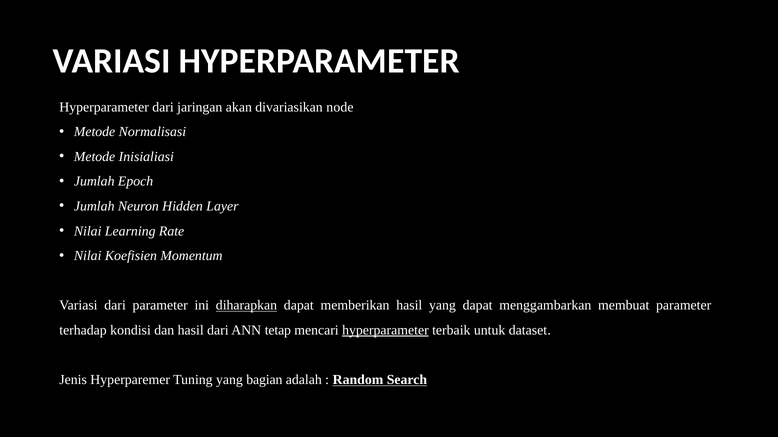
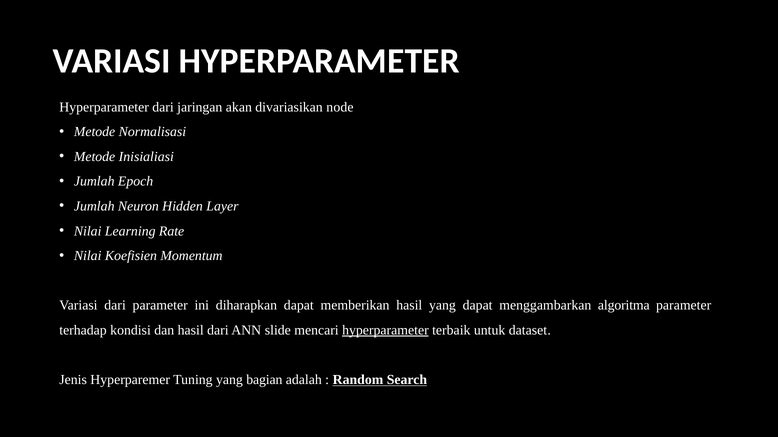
diharapkan underline: present -> none
membuat: membuat -> algoritma
tetap: tetap -> slide
